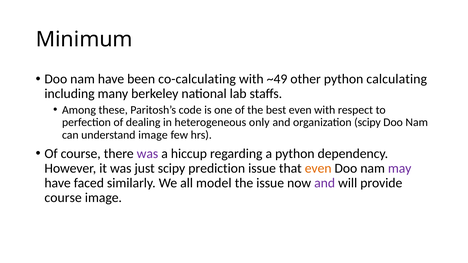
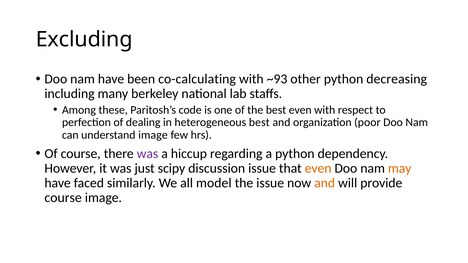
Minimum: Minimum -> Excluding
~49: ~49 -> ~93
calculating: calculating -> decreasing
heterogeneous only: only -> best
organization scipy: scipy -> poor
prediction: prediction -> discussion
may colour: purple -> orange
and at (325, 183) colour: purple -> orange
